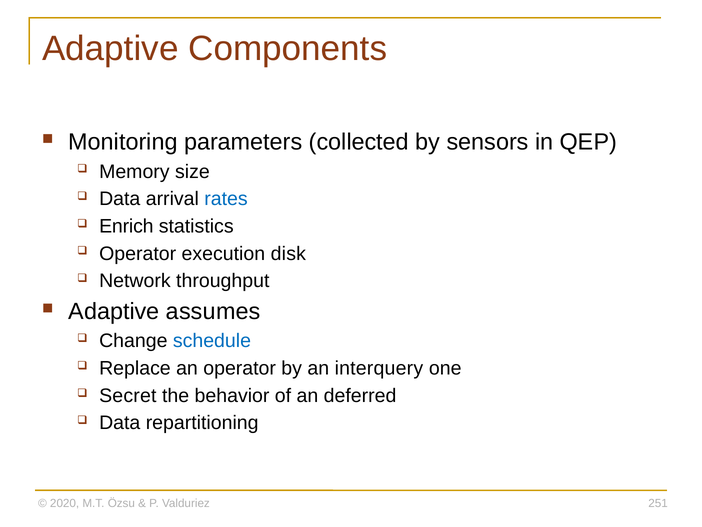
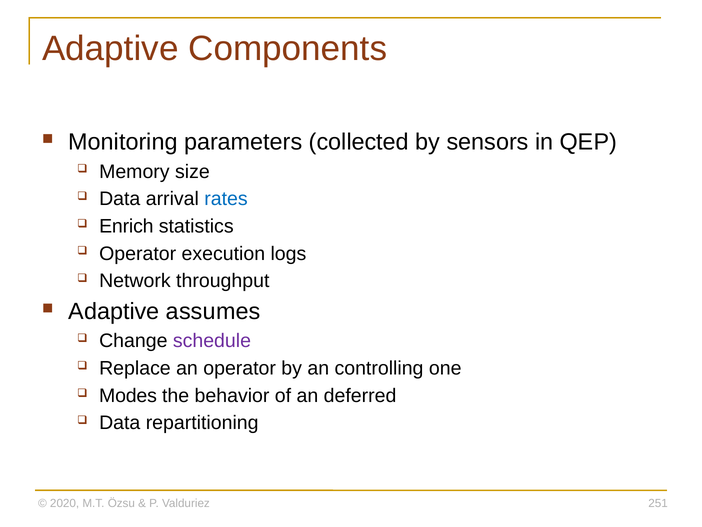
disk: disk -> logs
schedule colour: blue -> purple
interquery: interquery -> controlling
Secret: Secret -> Modes
